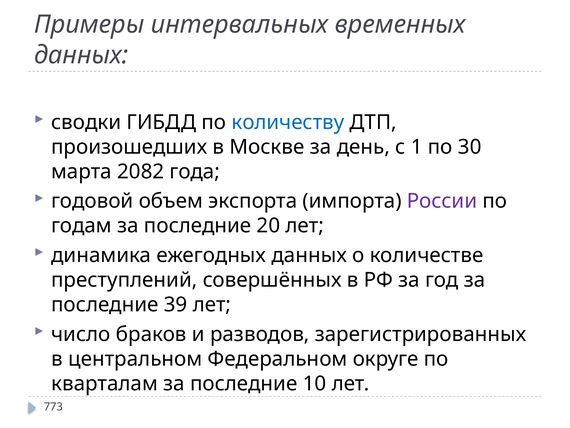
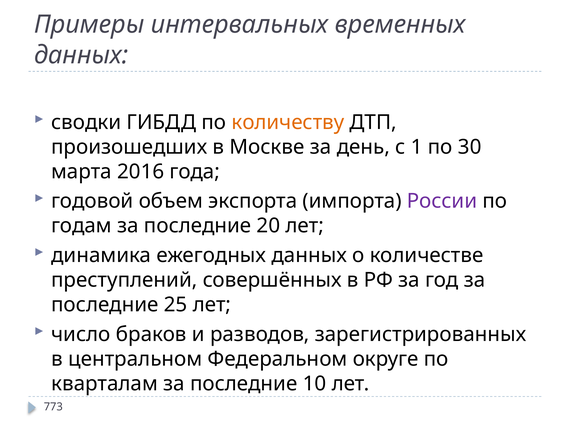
количеству colour: blue -> orange
2082: 2082 -> 2016
39: 39 -> 25
